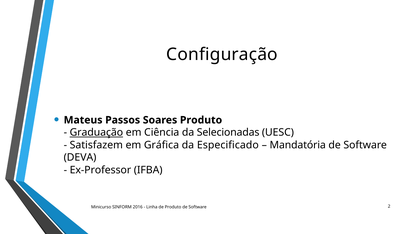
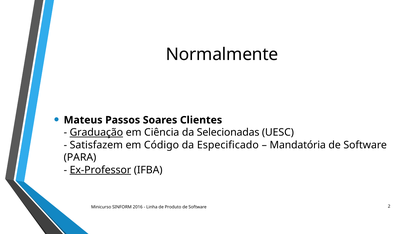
Configuração: Configuração -> Normalmente
Soares Produto: Produto -> Clientes
Gráfica: Gráfica -> Código
DEVA: DEVA -> PARA
Ex-Professor underline: none -> present
